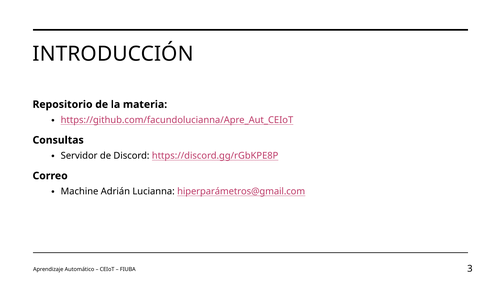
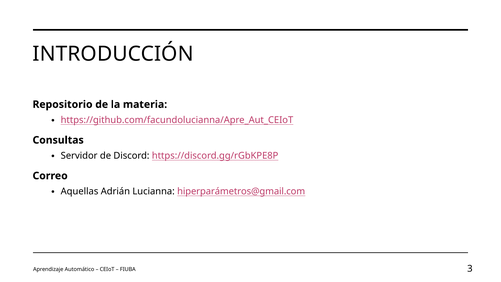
Machine: Machine -> Aquellas
